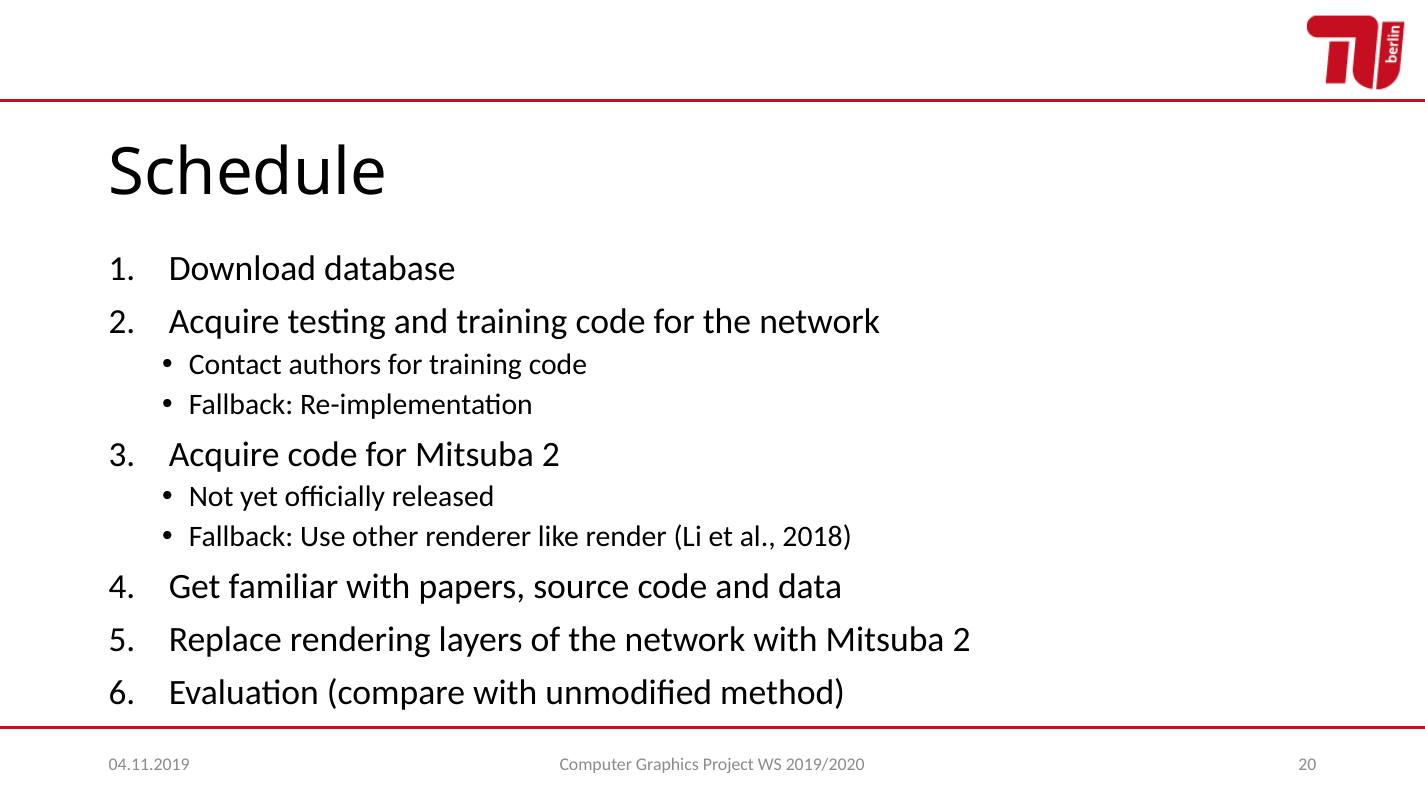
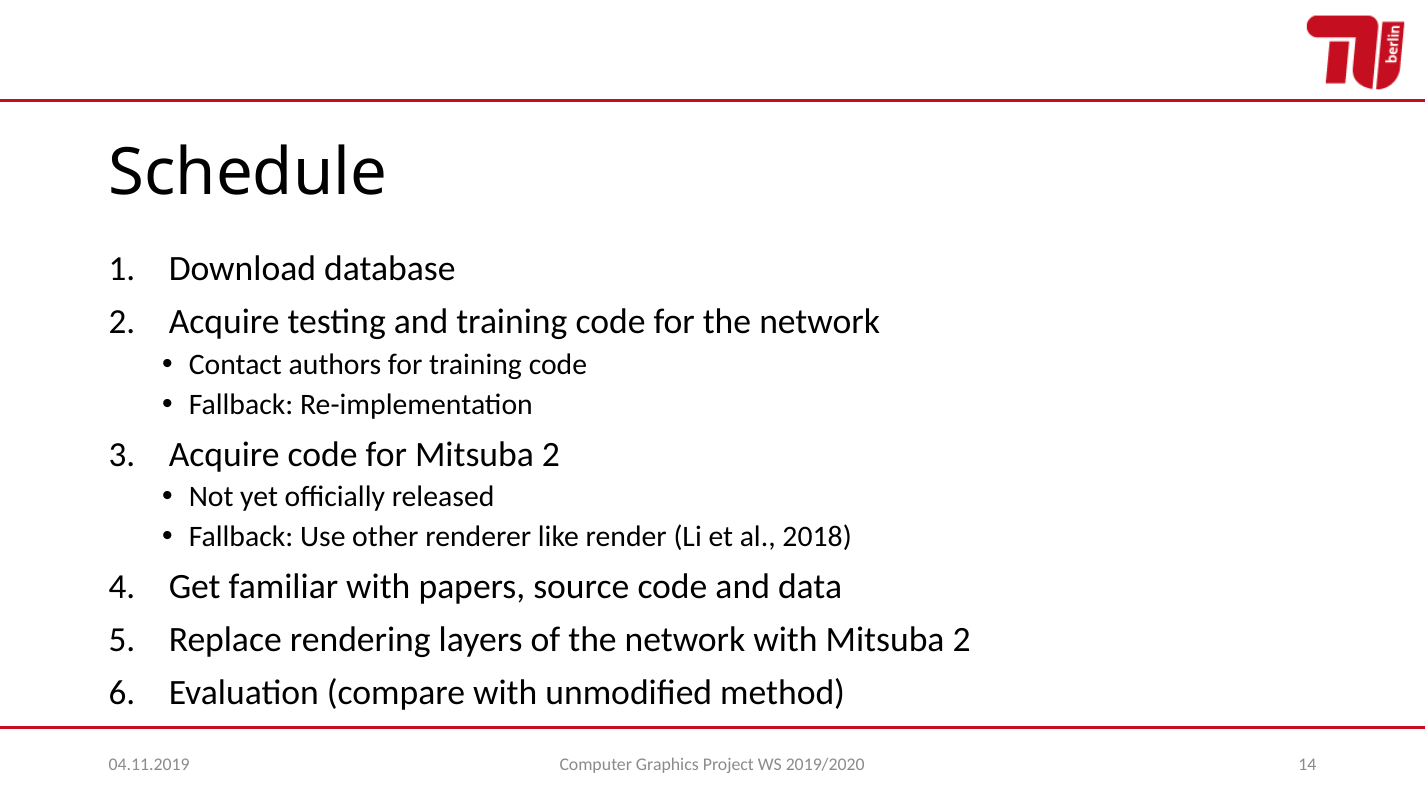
20: 20 -> 14
